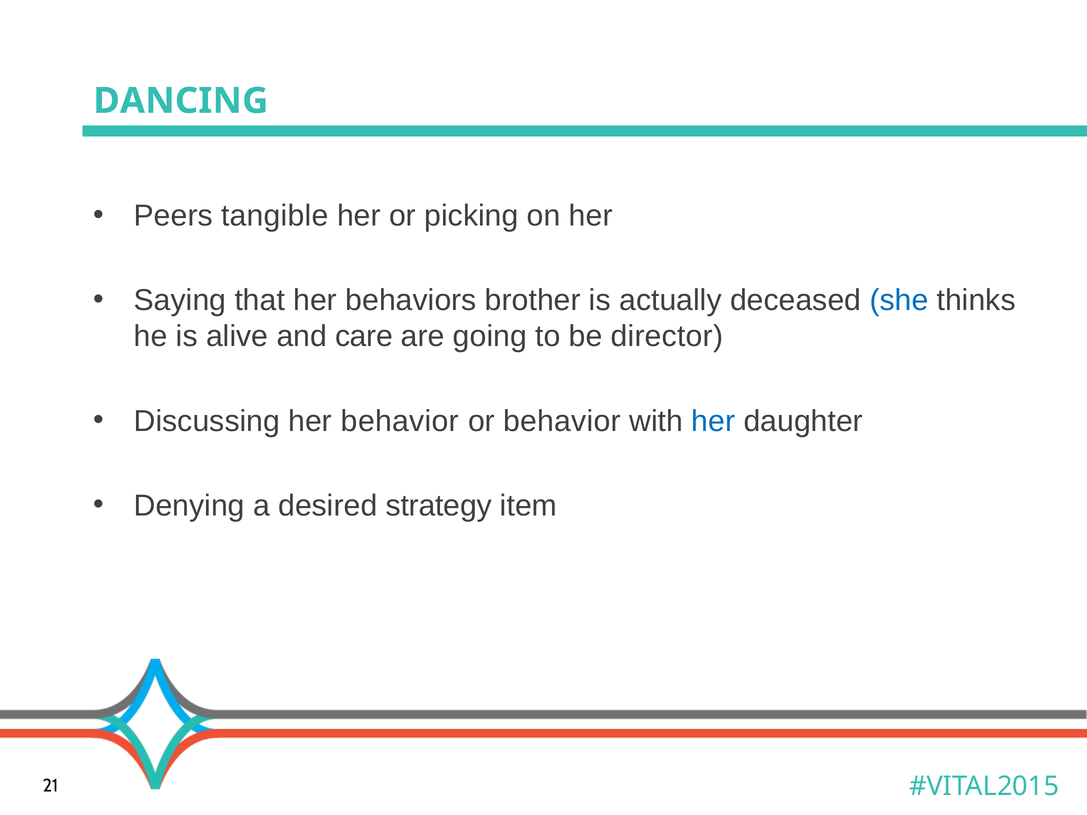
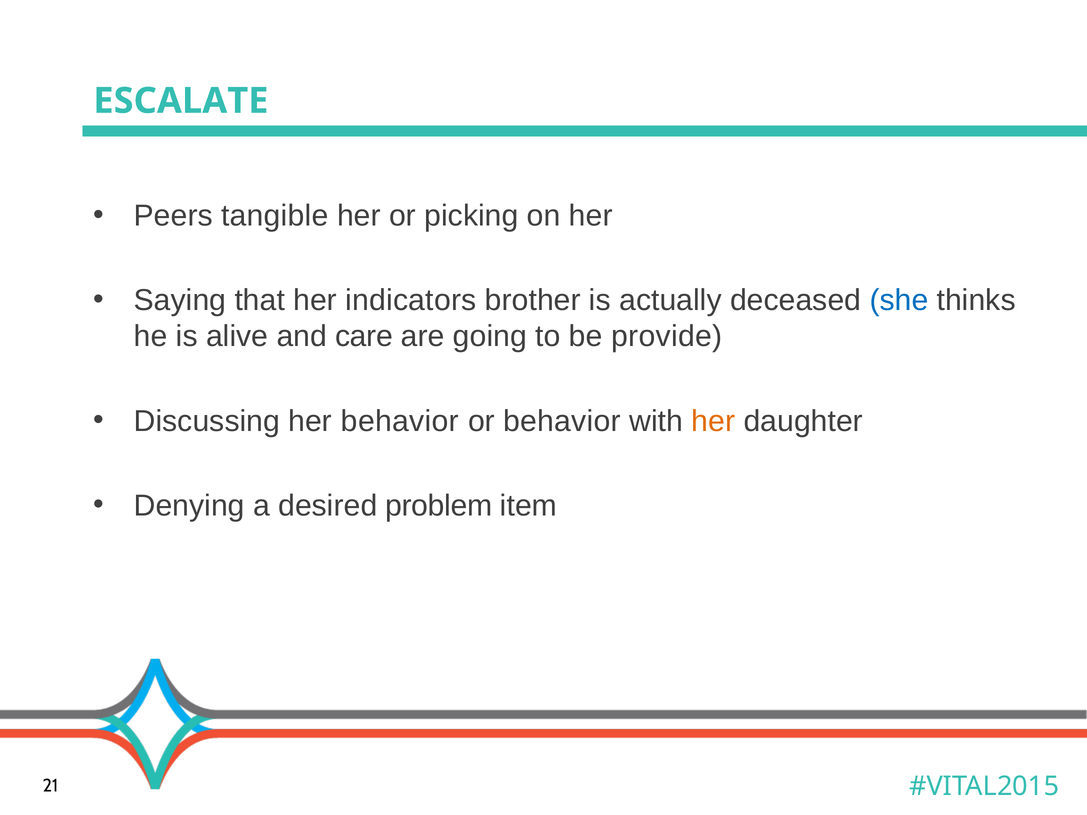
DANCING: DANCING -> ESCALATE
behaviors: behaviors -> indicators
director: director -> provide
her at (713, 421) colour: blue -> orange
strategy: strategy -> problem
